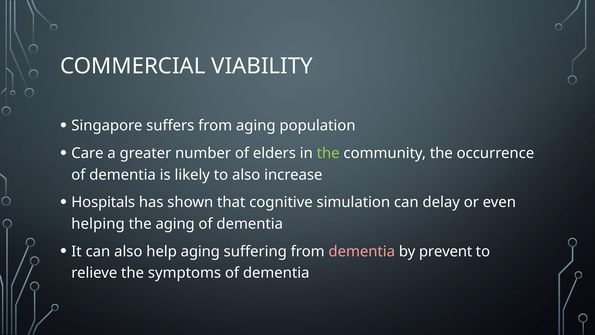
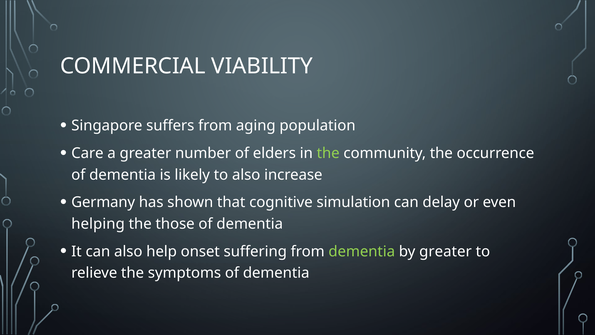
Hospitals: Hospitals -> Germany
the aging: aging -> those
help aging: aging -> onset
dementia at (362, 251) colour: pink -> light green
by prevent: prevent -> greater
